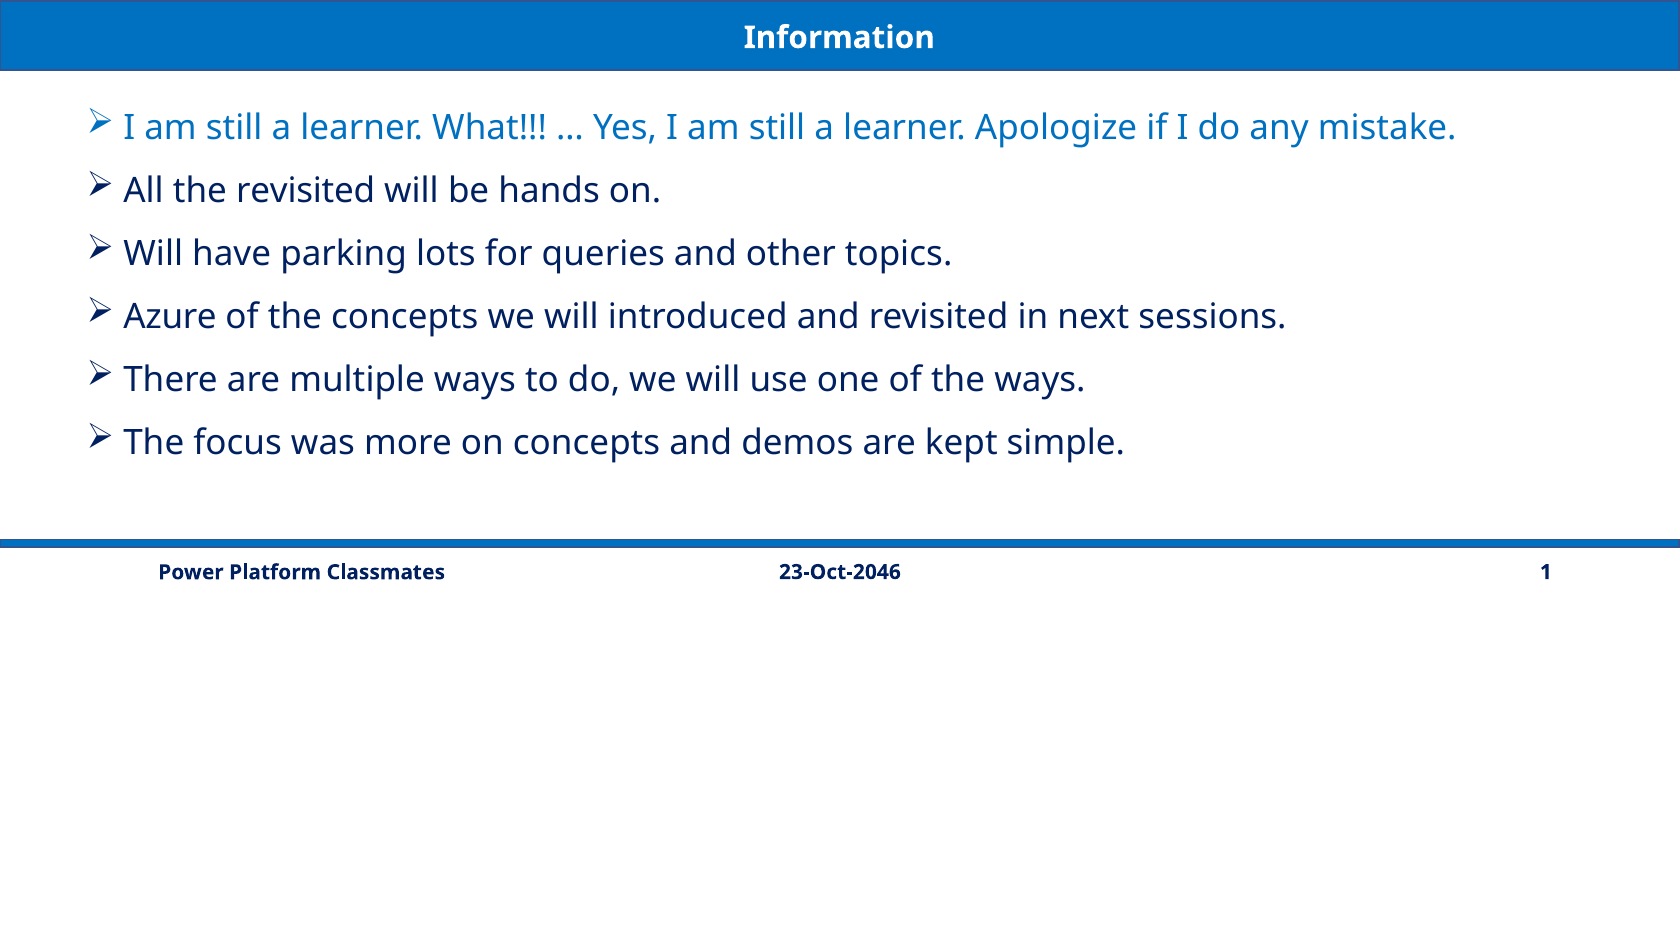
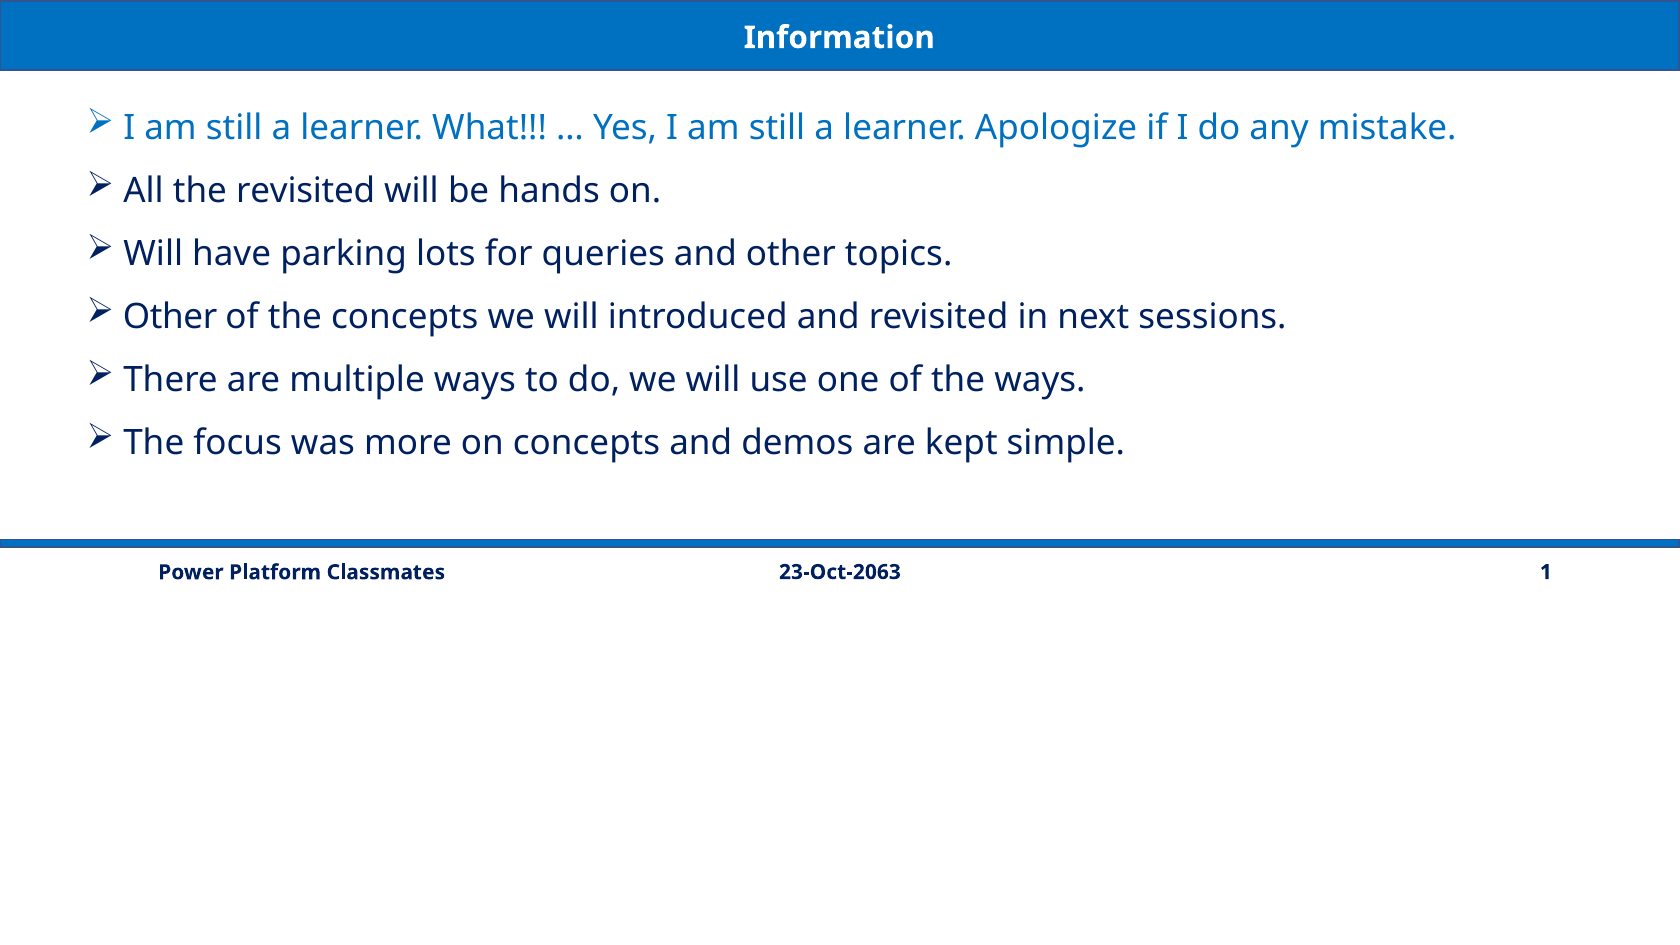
Azure at (170, 316): Azure -> Other
23-Oct-2046: 23-Oct-2046 -> 23-Oct-2063
